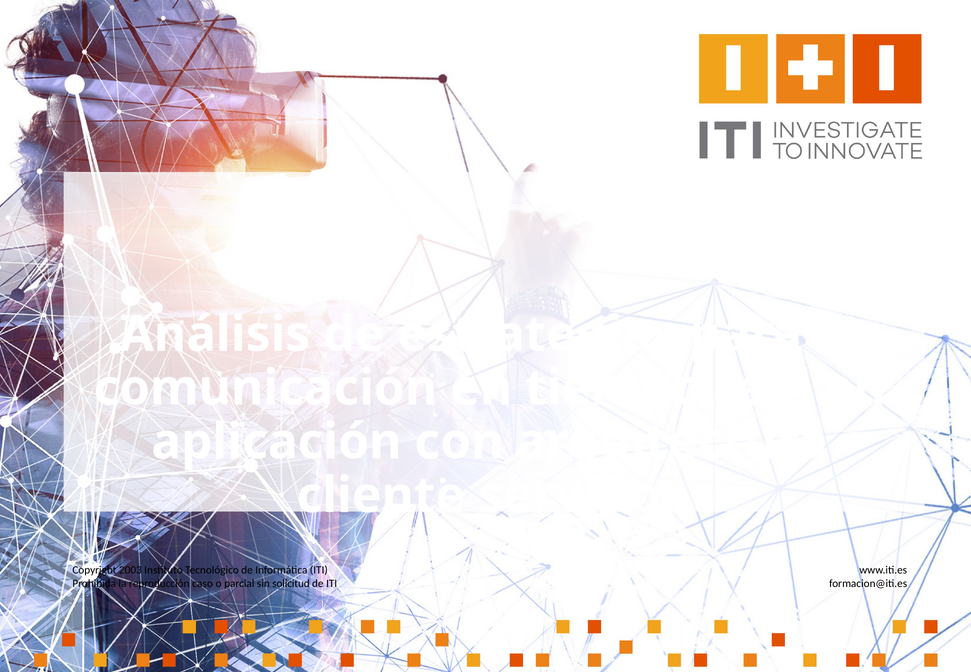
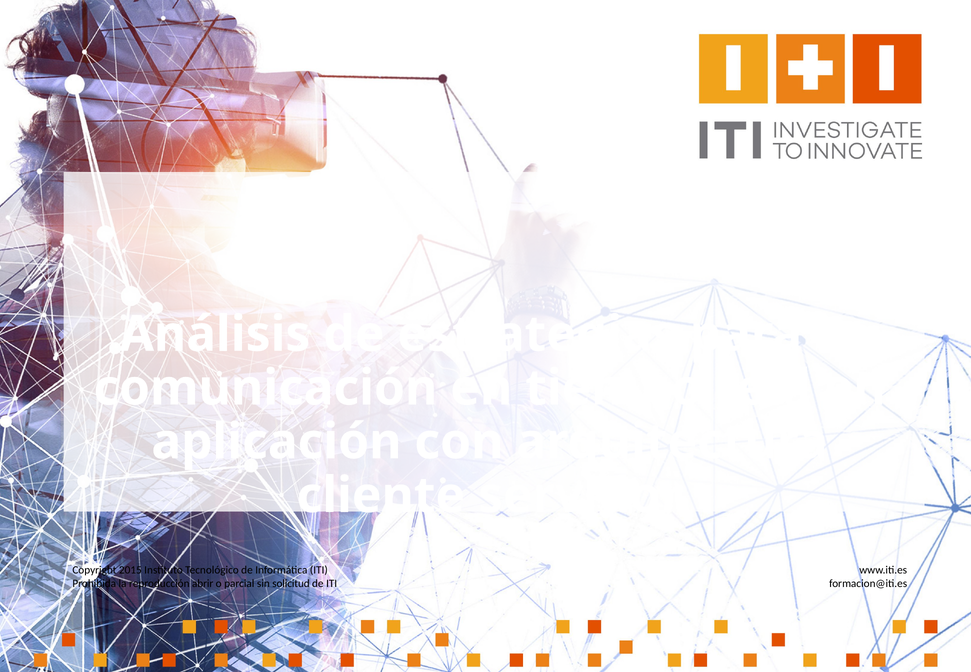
2003: 2003 -> 2015
caso: caso -> abrir
